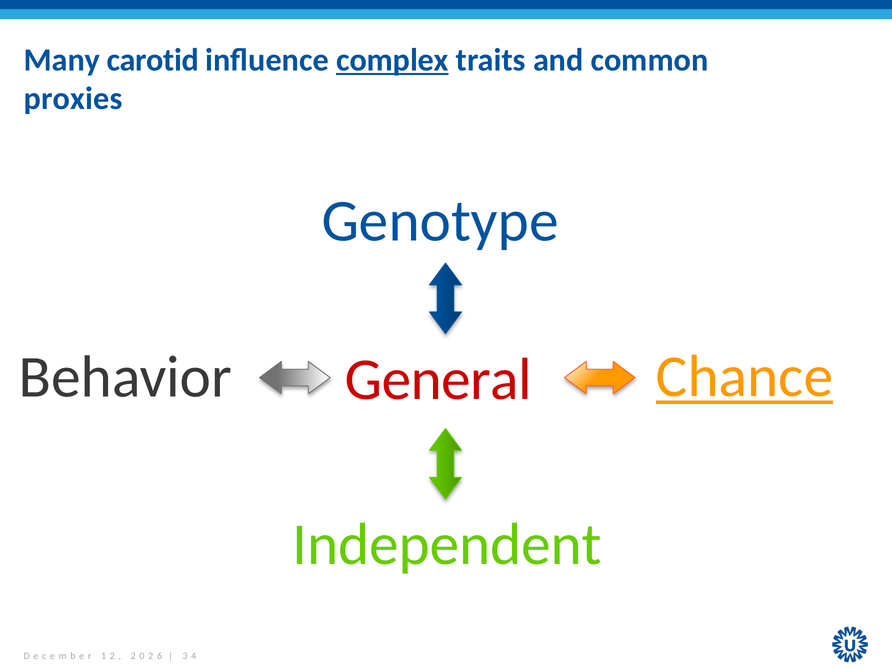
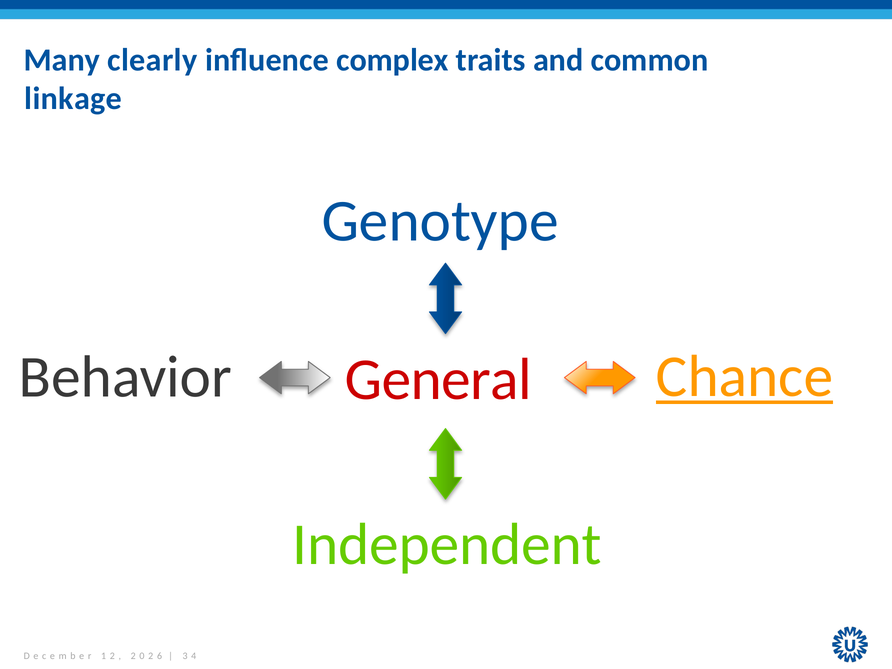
carotid: carotid -> clearly
complex underline: present -> none
proxies: proxies -> linkage
